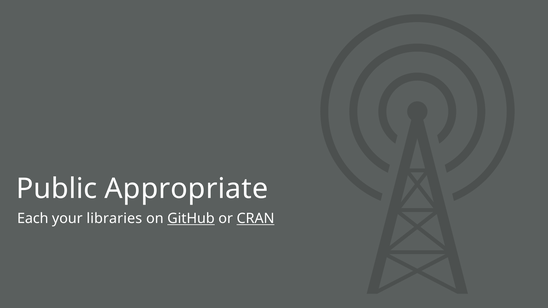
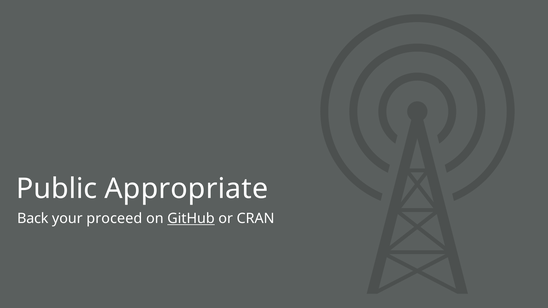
Each: Each -> Back
libraries: libraries -> proceed
CRAN underline: present -> none
